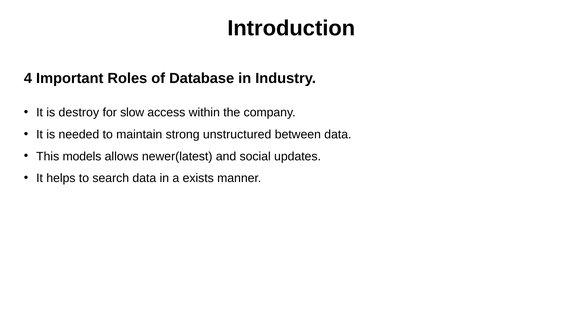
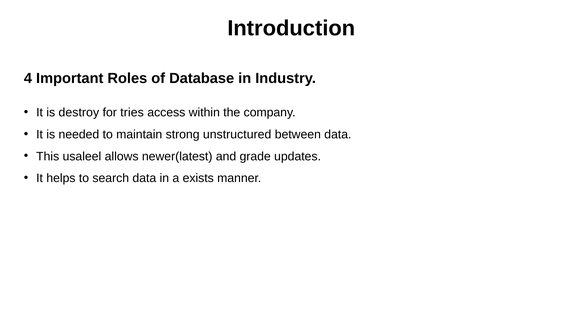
slow: slow -> tries
models: models -> usaleel
social: social -> grade
